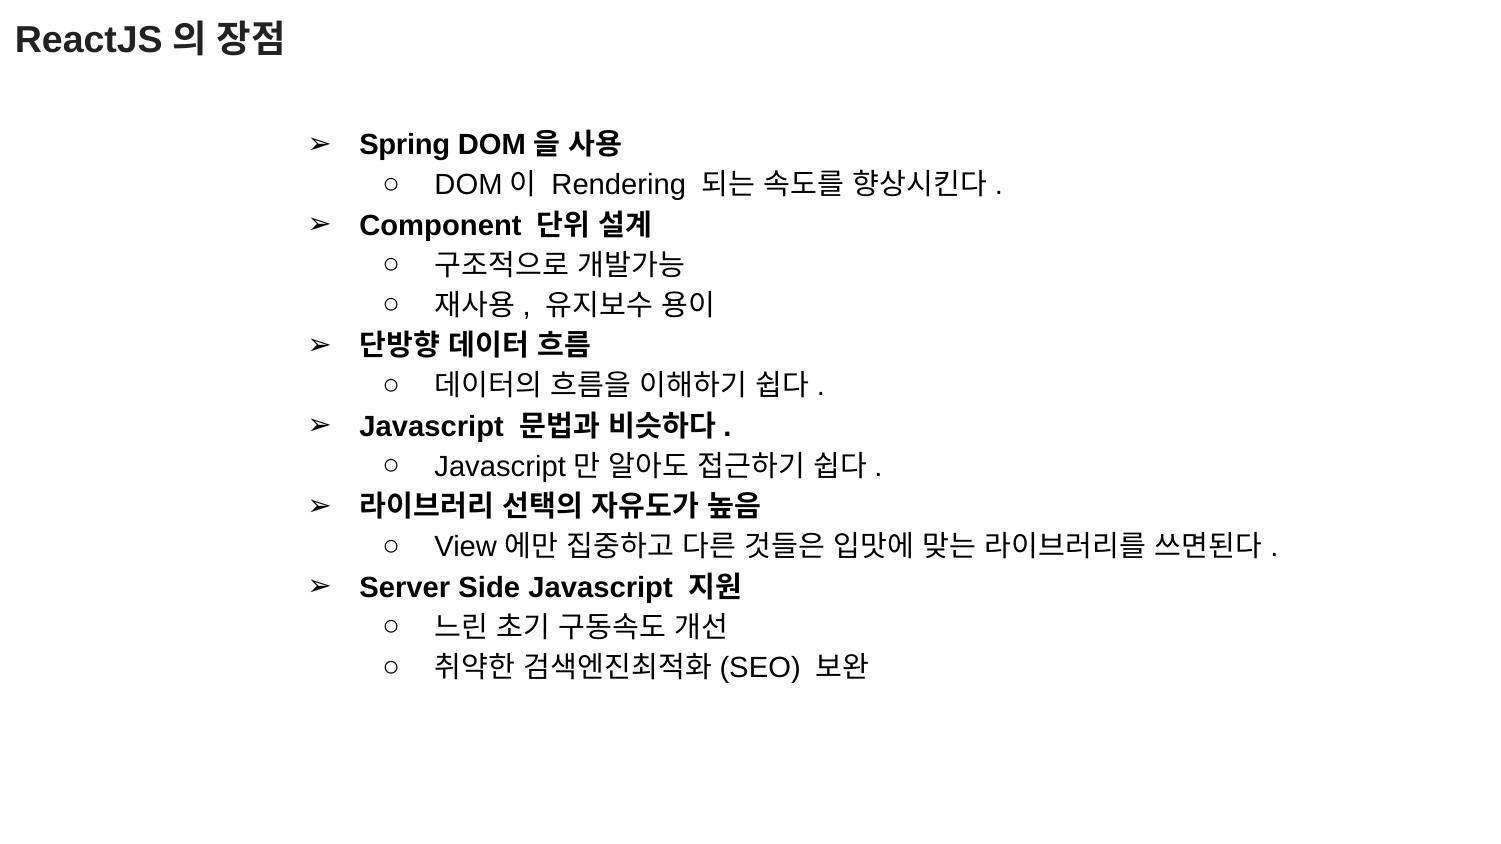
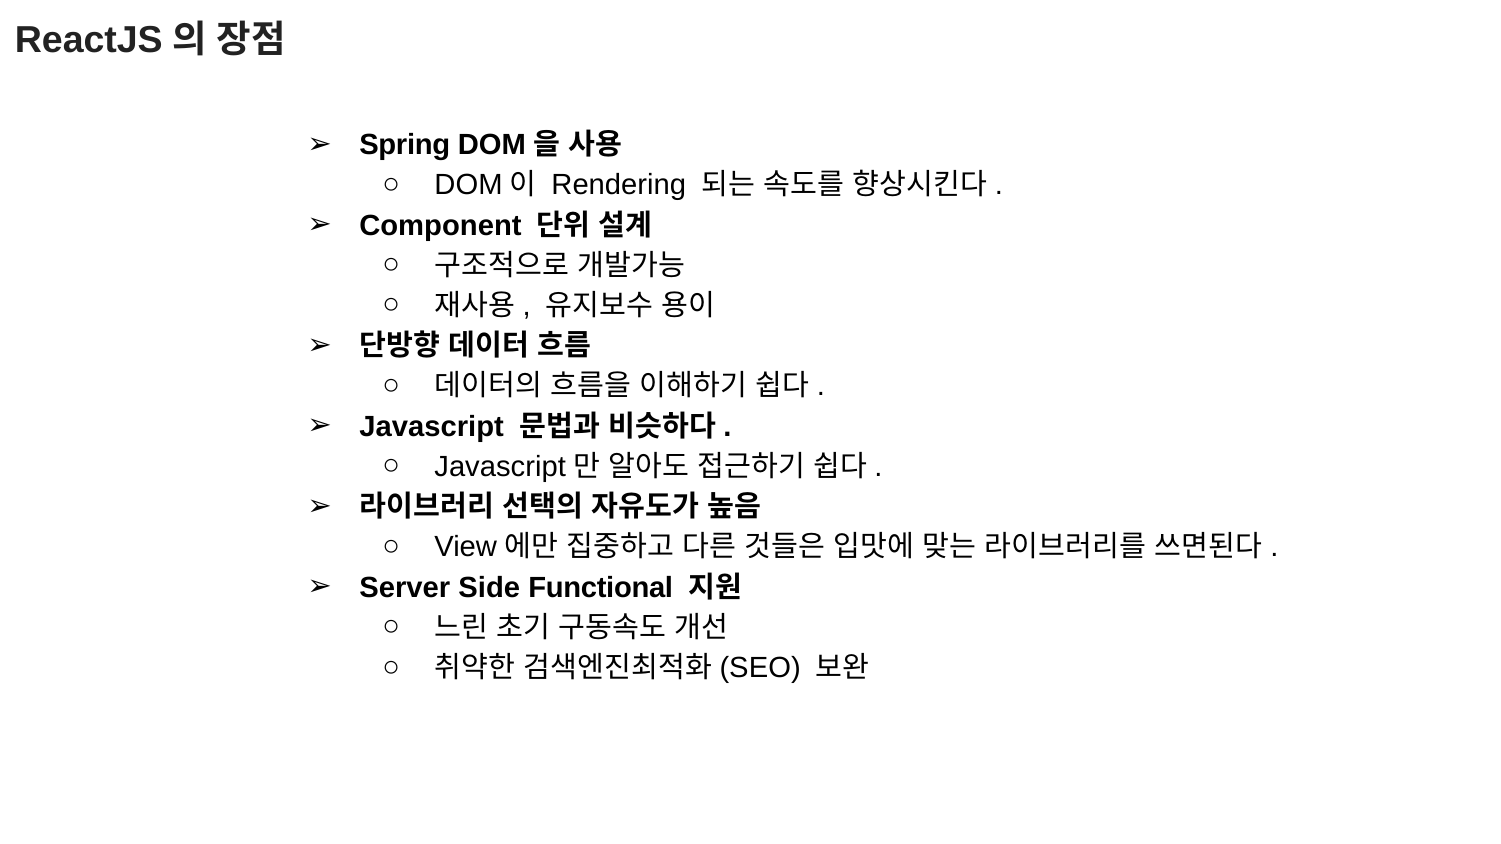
Side Javascript: Javascript -> Functional
